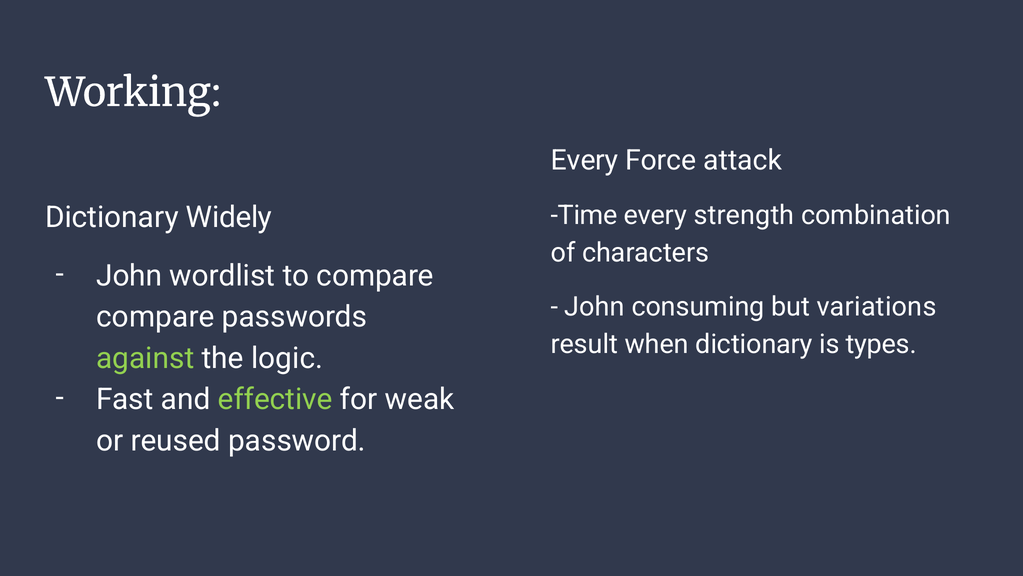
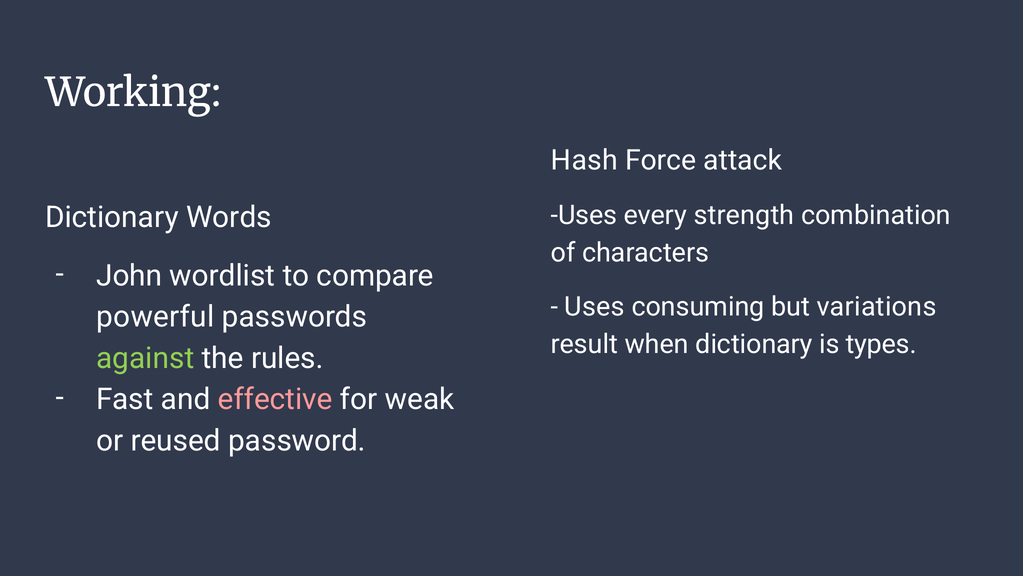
Every at (585, 160): Every -> Hash
Time at (584, 215): Time -> Uses
Widely: Widely -> Words
John at (595, 307): John -> Uses
compare at (155, 317): compare -> powerful
logic: logic -> rules
effective colour: light green -> pink
